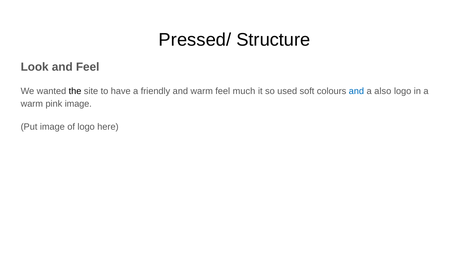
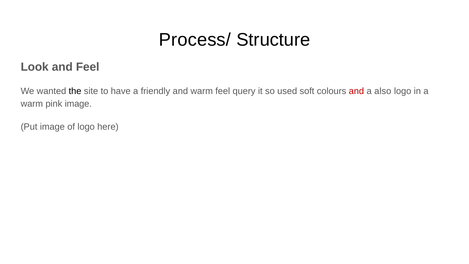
Pressed/: Pressed/ -> Process/
much: much -> query
and at (356, 91) colour: blue -> red
